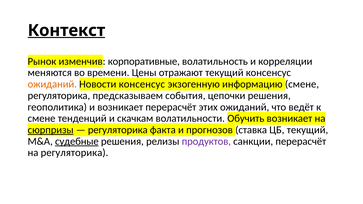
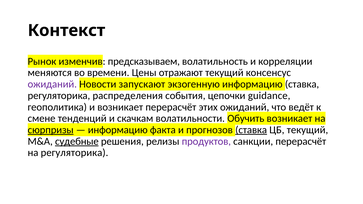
Контекст underline: present -> none
корпоративные: корпоративные -> предсказываем
ожиданий at (52, 84) colour: orange -> purple
Новости консенсус: консенсус -> запускают
информацию смене: смене -> ставка
предсказываем: предсказываем -> распределения
цепочки решения: решения -> guidance
регуляторика at (118, 130): регуляторика -> информацию
ставка at (251, 130) underline: none -> present
